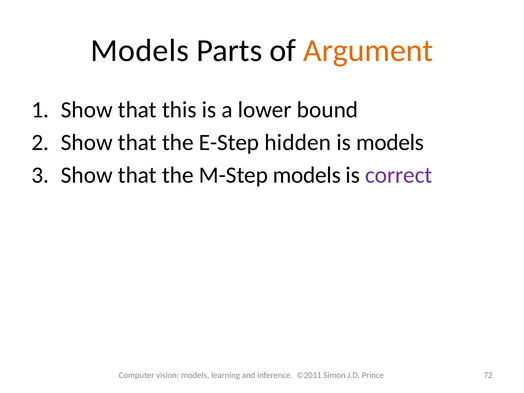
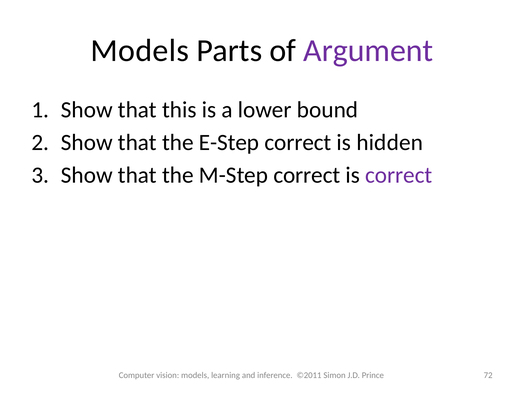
Argument colour: orange -> purple
E-Step hidden: hidden -> correct
is models: models -> hidden
M-Step models: models -> correct
